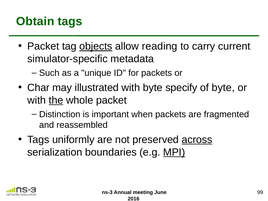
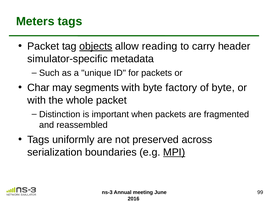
Obtain: Obtain -> Meters
current: current -> header
illustrated: illustrated -> segments
specify: specify -> factory
the underline: present -> none
across underline: present -> none
